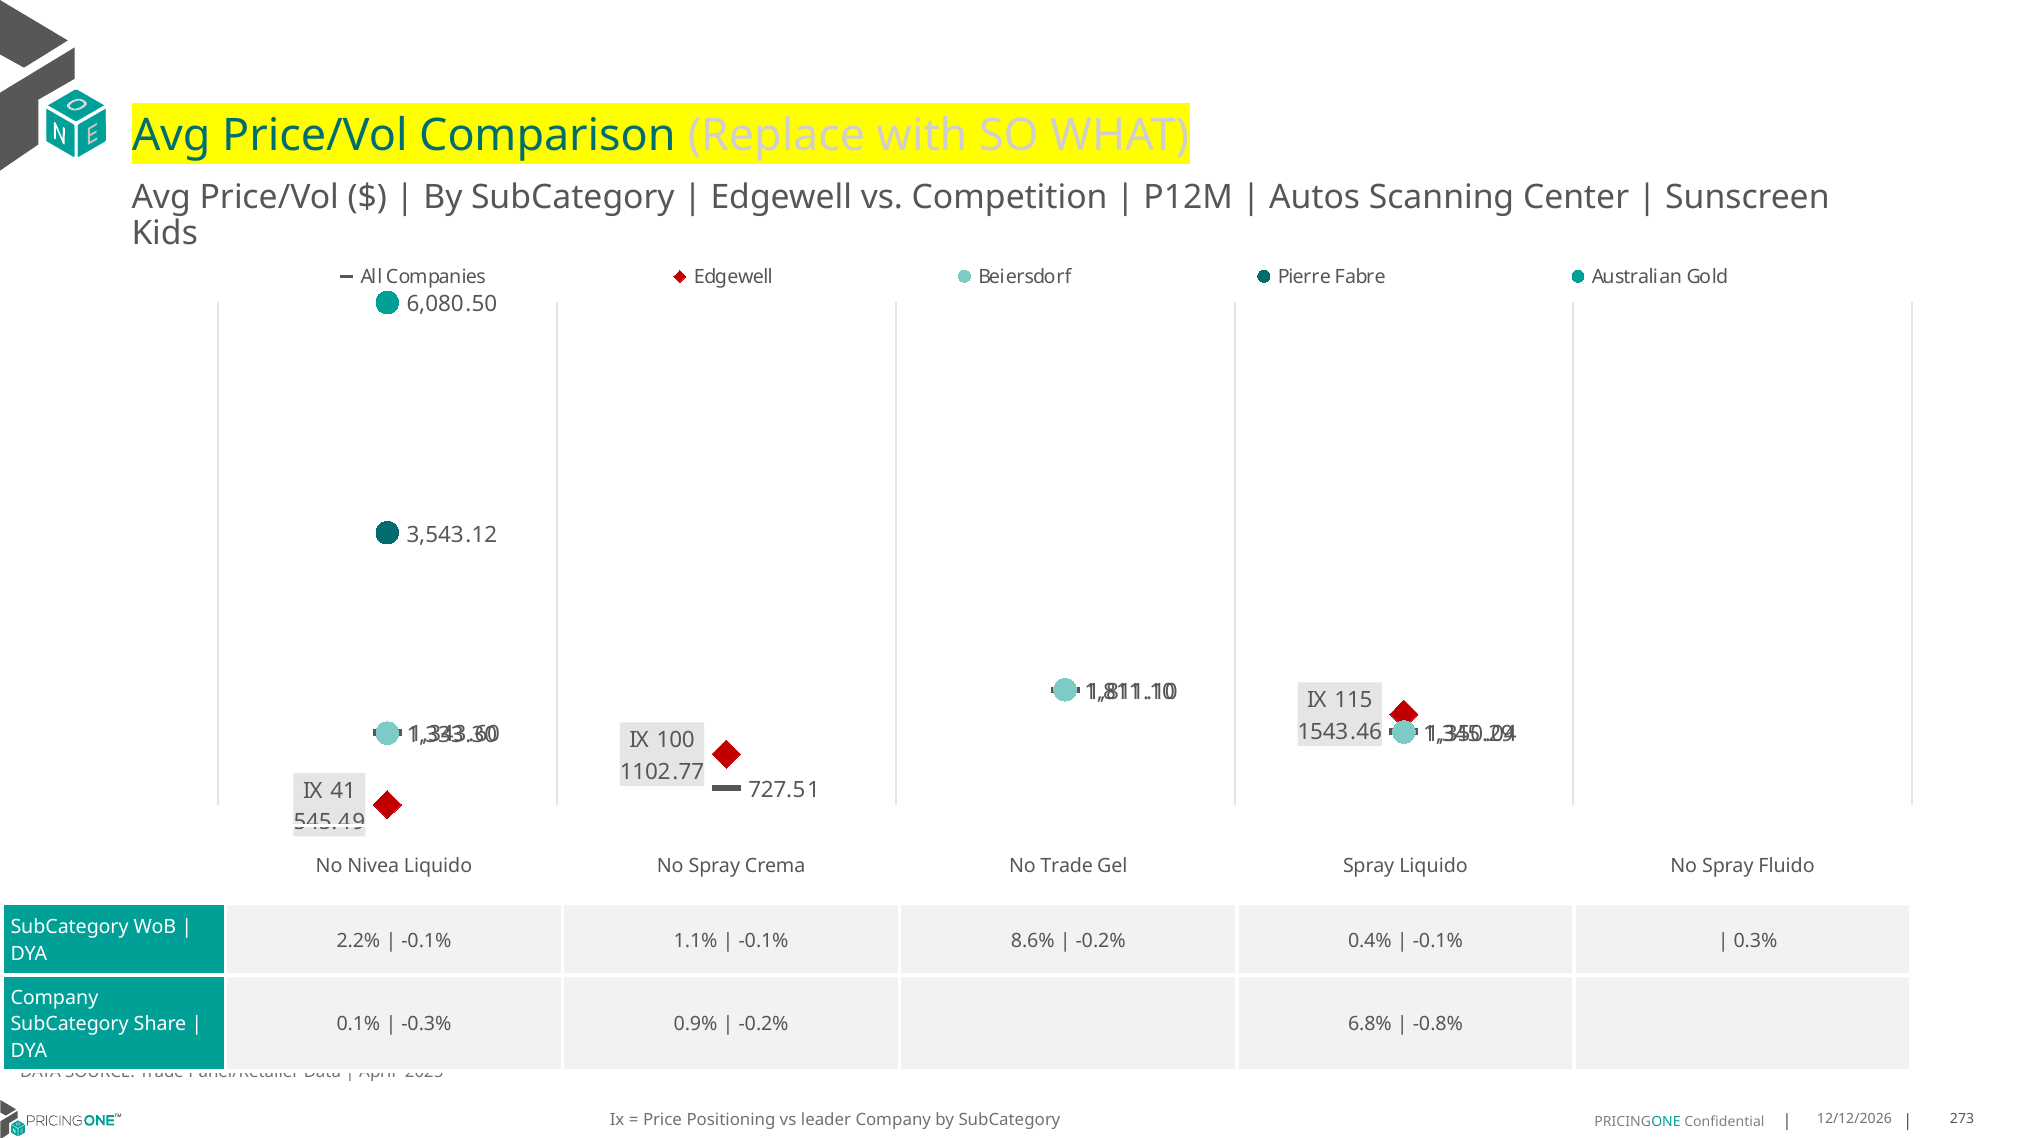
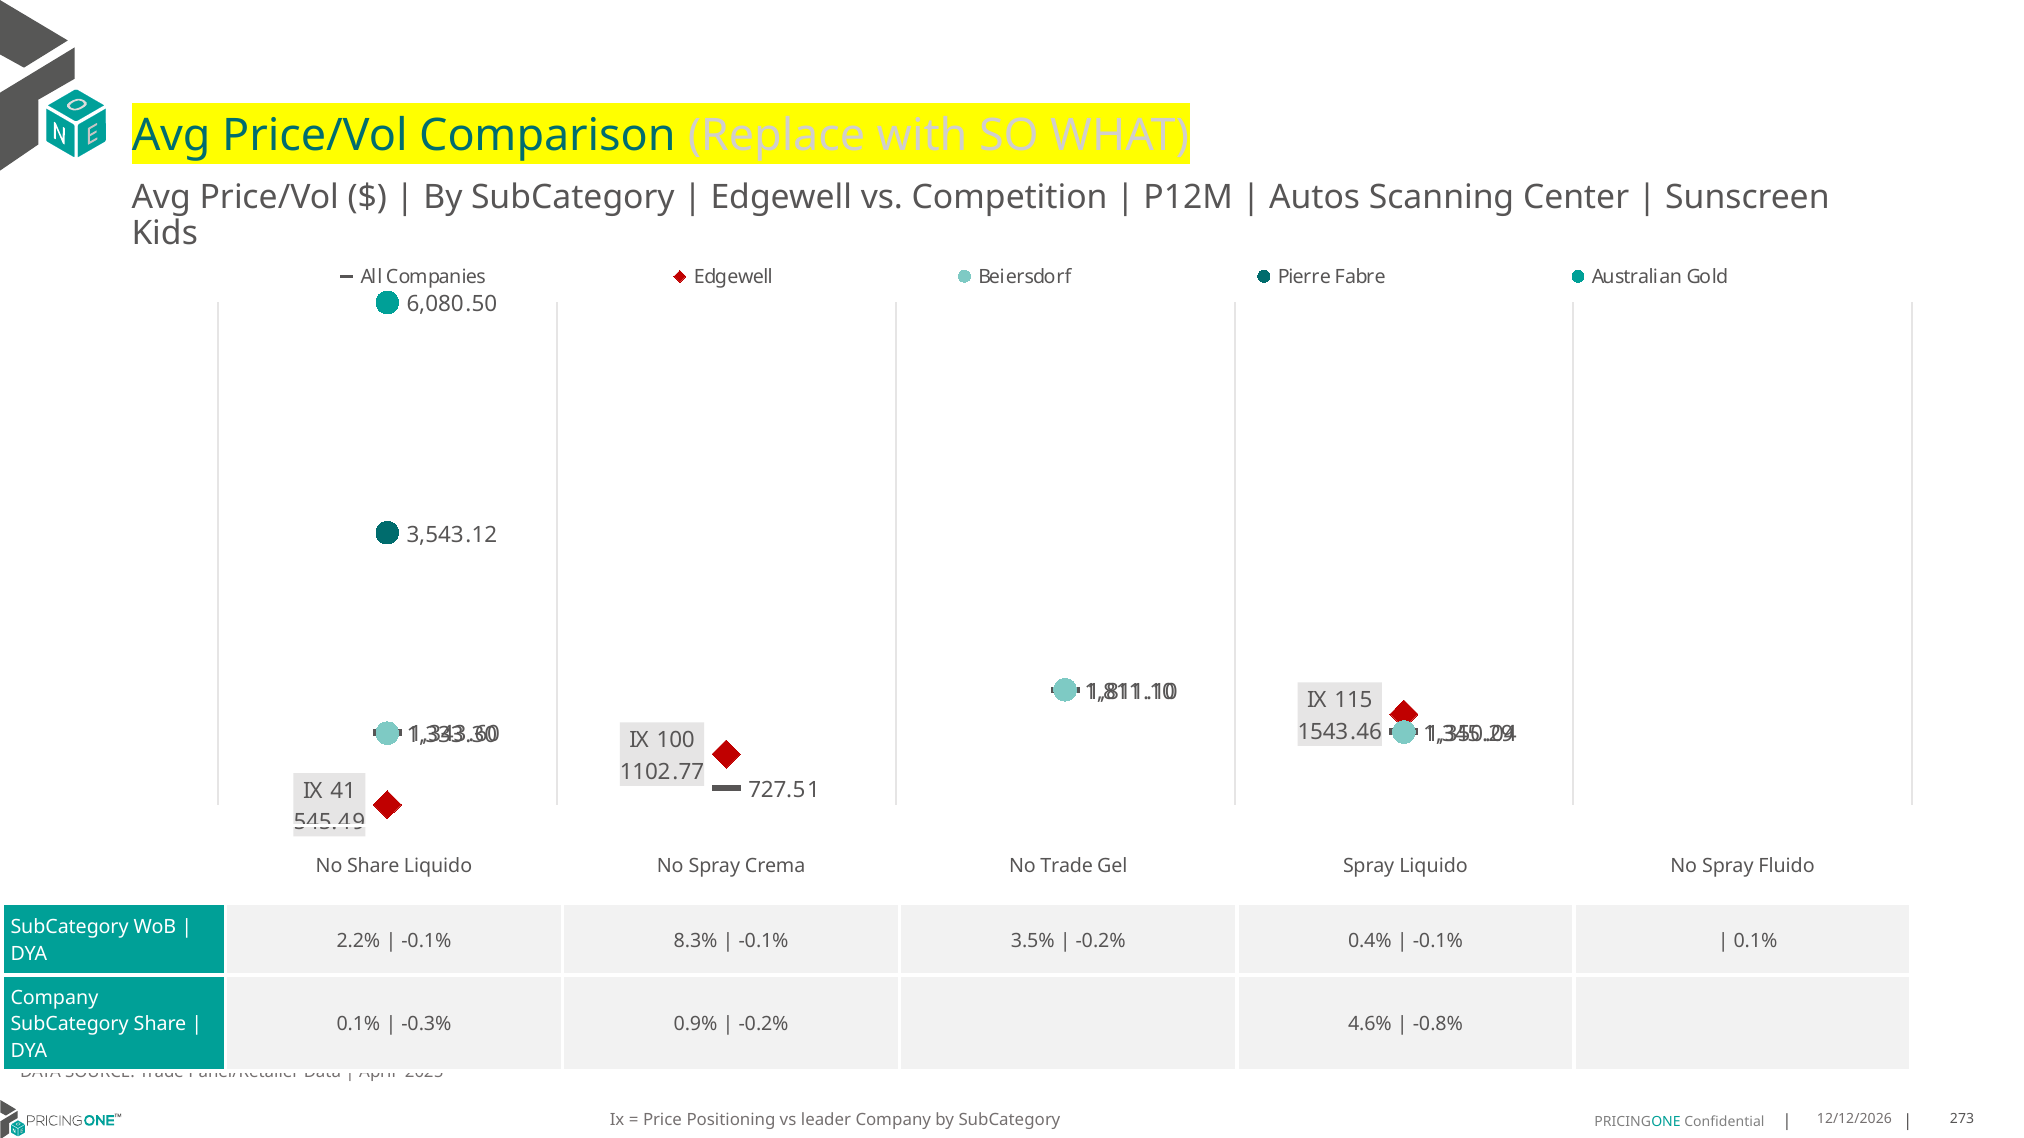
No Nivea: Nivea -> Share
1.1%: 1.1% -> 8.3%
8.6%: 8.6% -> 3.5%
0.3% at (1756, 941): 0.3% -> 0.1%
6.8%: 6.8% -> 4.6%
